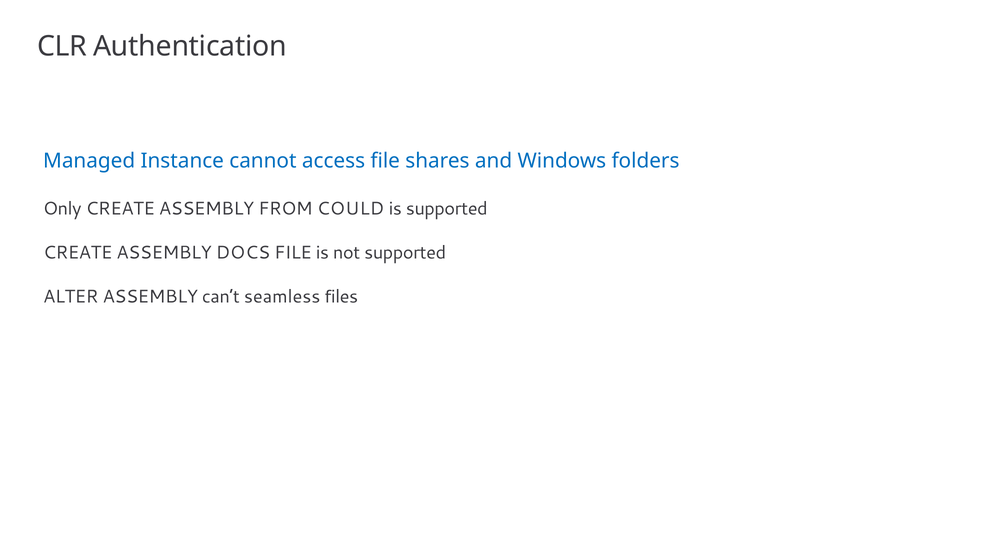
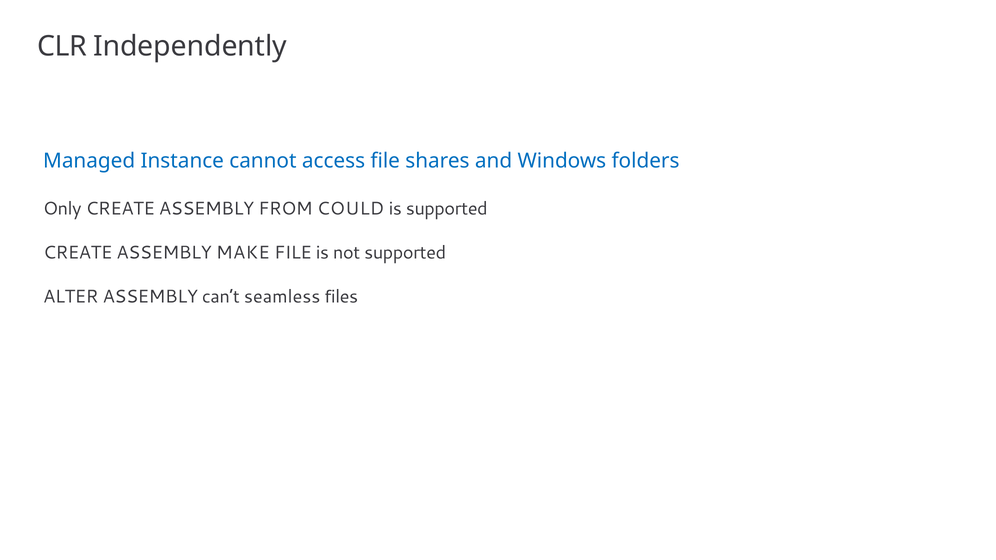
Authentication: Authentication -> Independently
DOCS: DOCS -> MAKE
